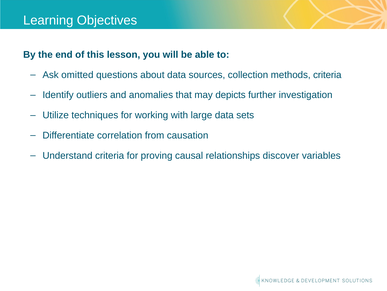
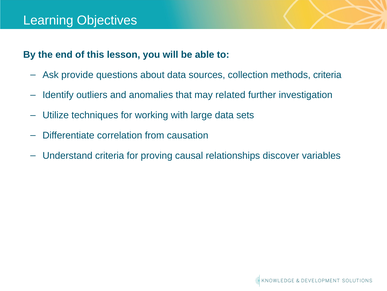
omitted: omitted -> provide
depicts: depicts -> related
